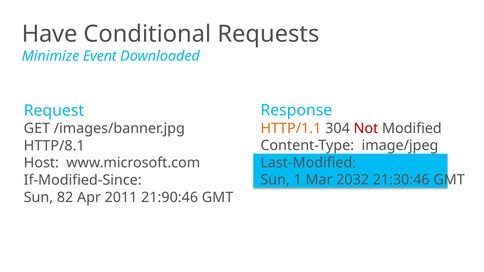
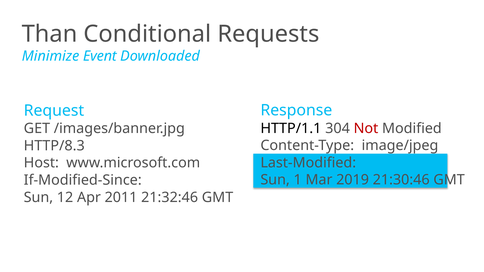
Have: Have -> Than
HTTP/1.1 colour: orange -> black
HTTP/8.1: HTTP/8.1 -> HTTP/8.3
2032: 2032 -> 2019
82: 82 -> 12
21:90:46: 21:90:46 -> 21:32:46
